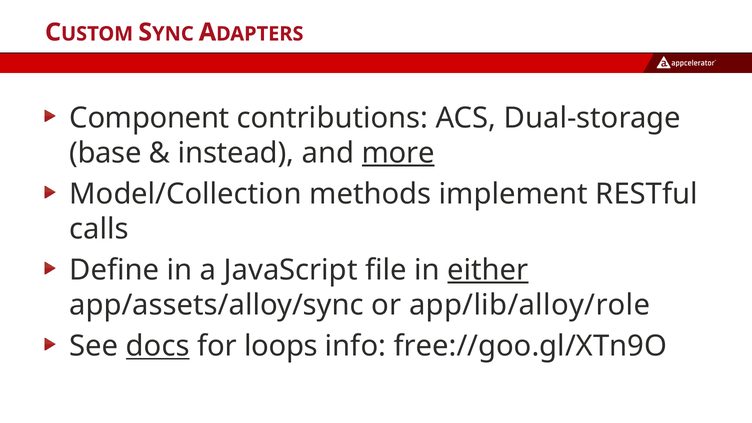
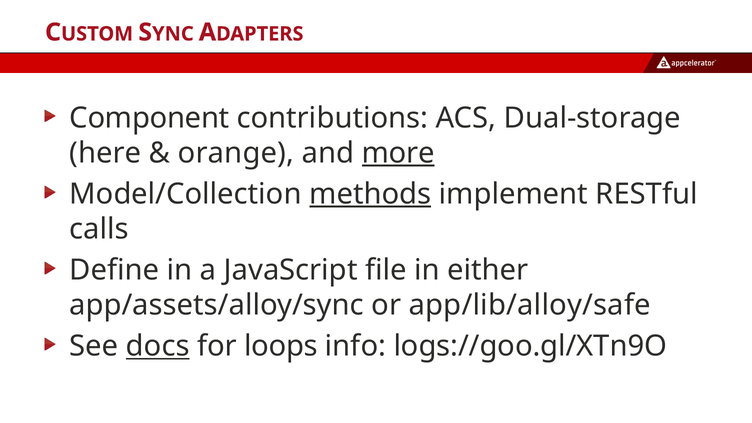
base: base -> here
instead: instead -> orange
methods underline: none -> present
either underline: present -> none
app/lib/alloy/role: app/lib/alloy/role -> app/lib/alloy/safe
free://goo.gl/XTn9O: free://goo.gl/XTn9O -> logs://goo.gl/XTn9O
